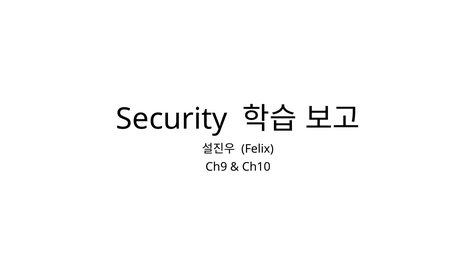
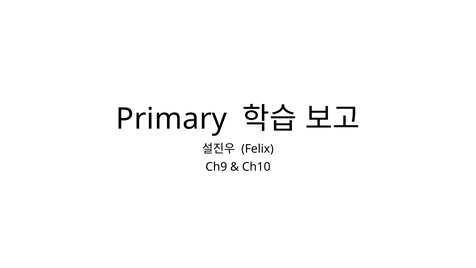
Security: Security -> Primary
